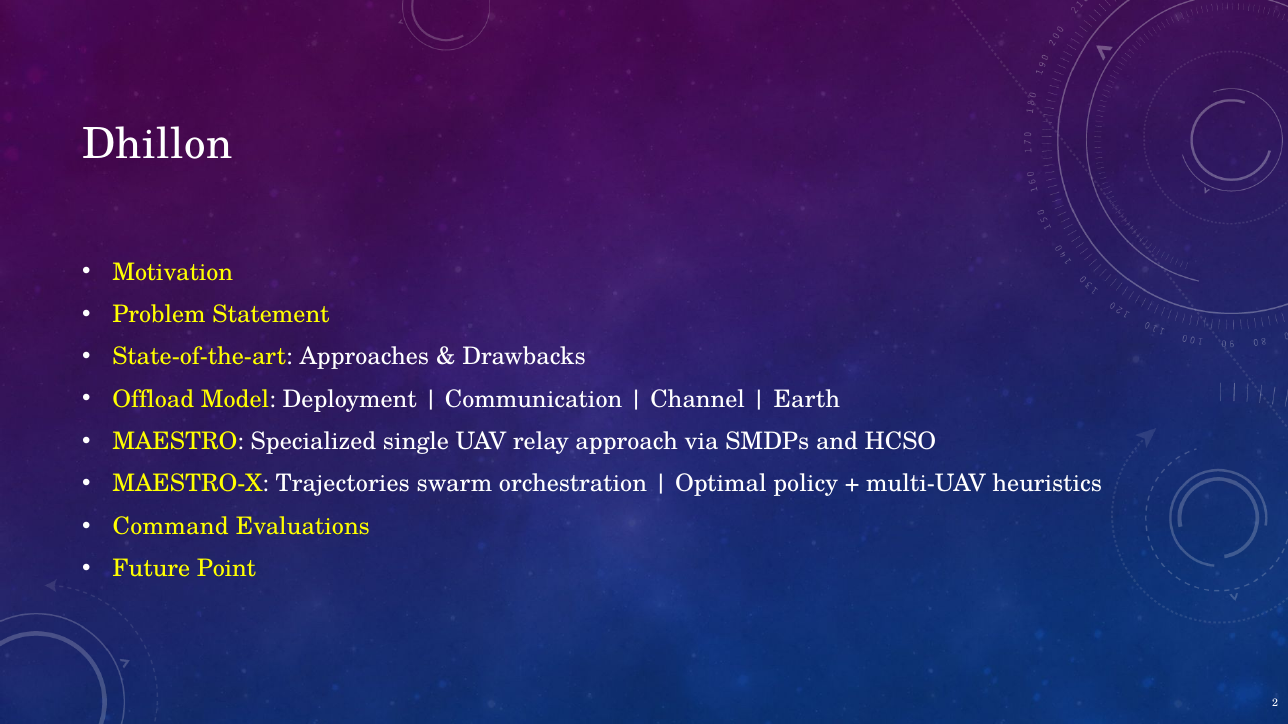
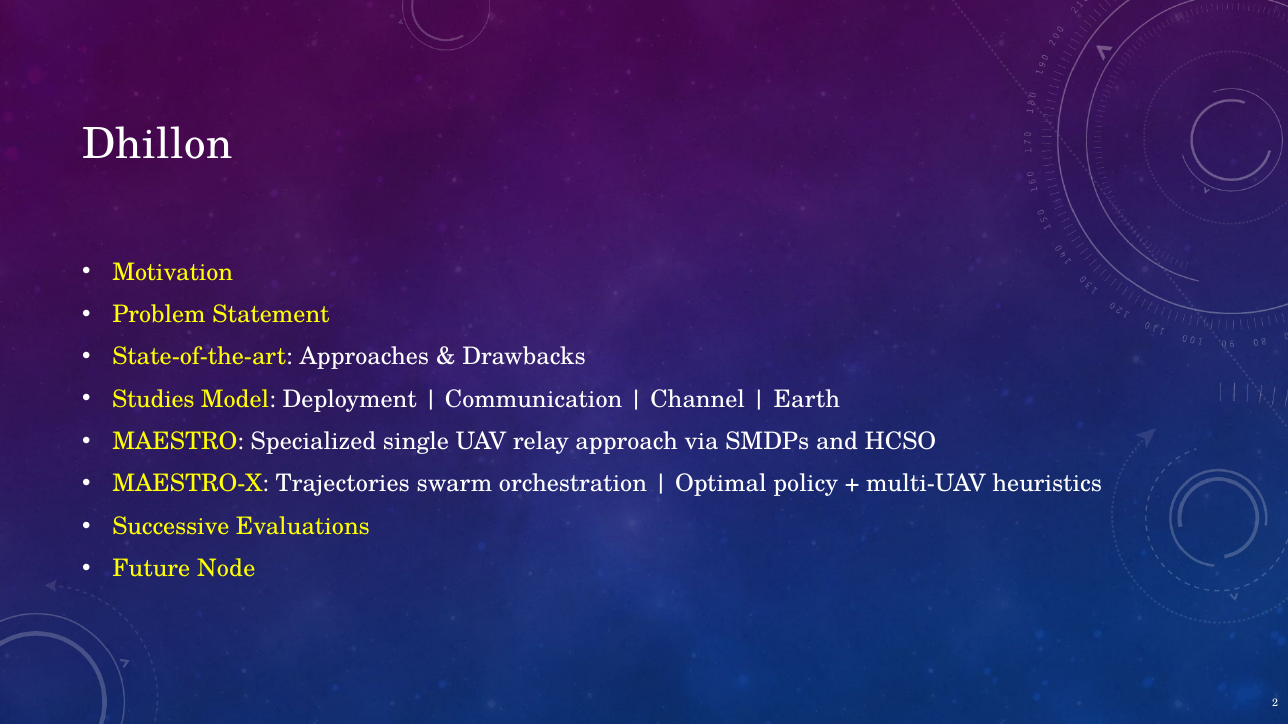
Offload: Offload -> Studies
Command: Command -> Successive
Point: Point -> Node
